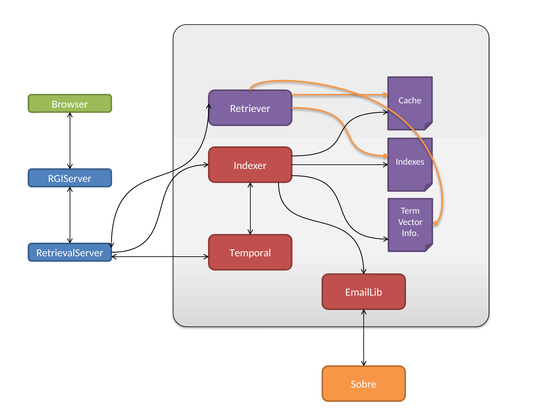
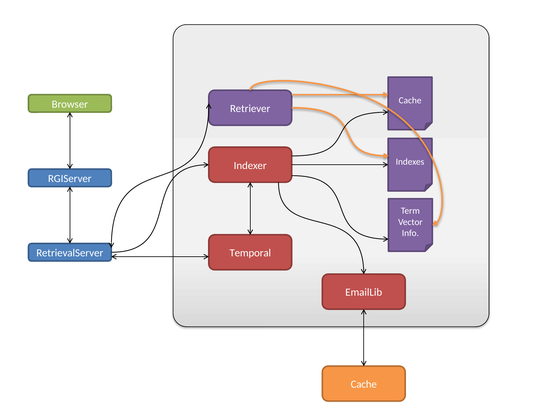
Sobre at (364, 385): Sobre -> Cache
